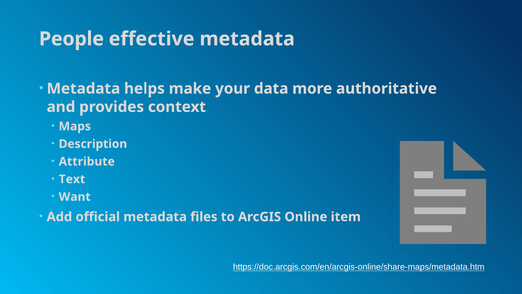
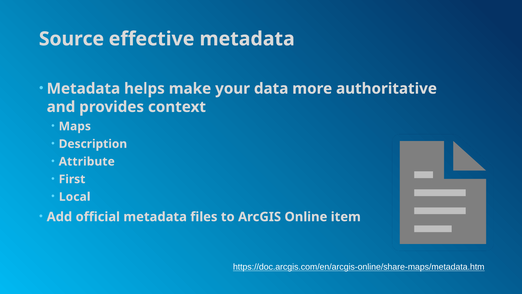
People: People -> Source
Text: Text -> First
Want: Want -> Local
